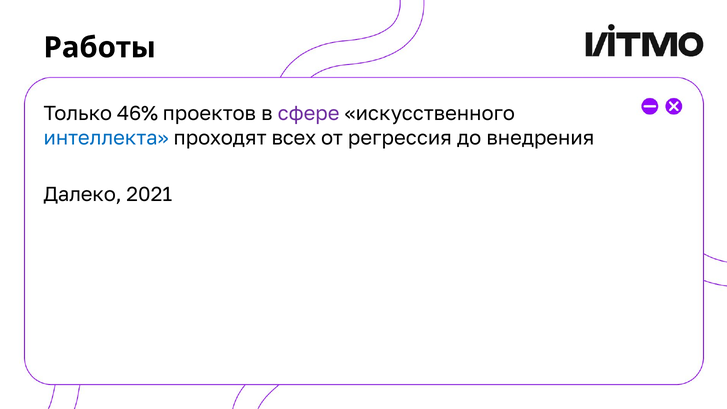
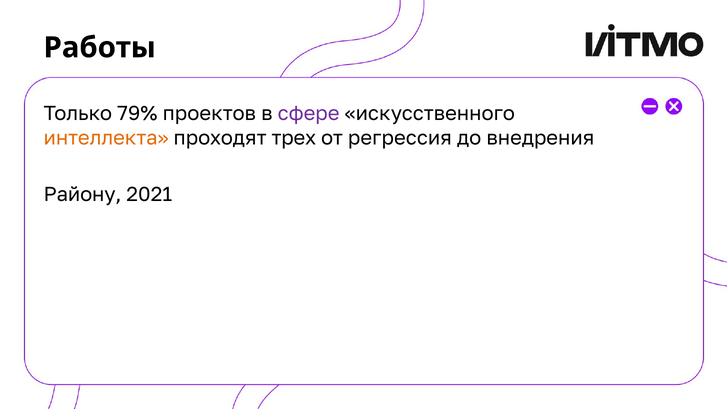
46%: 46% -> 79%
интеллекта colour: blue -> orange
всех: всех -> трех
Далеко: Далеко -> Району
